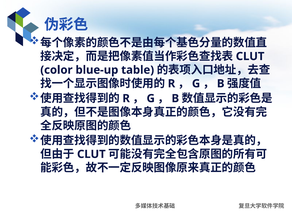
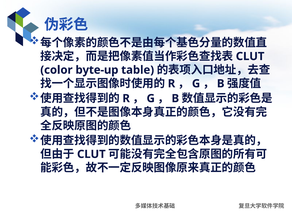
blue-up: blue-up -> byte-up
